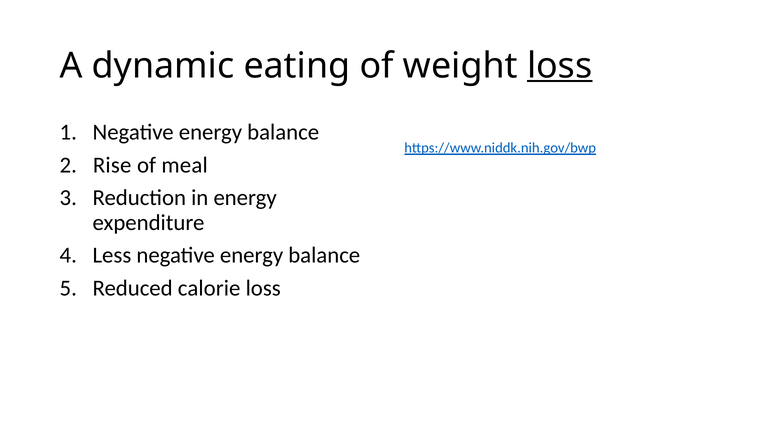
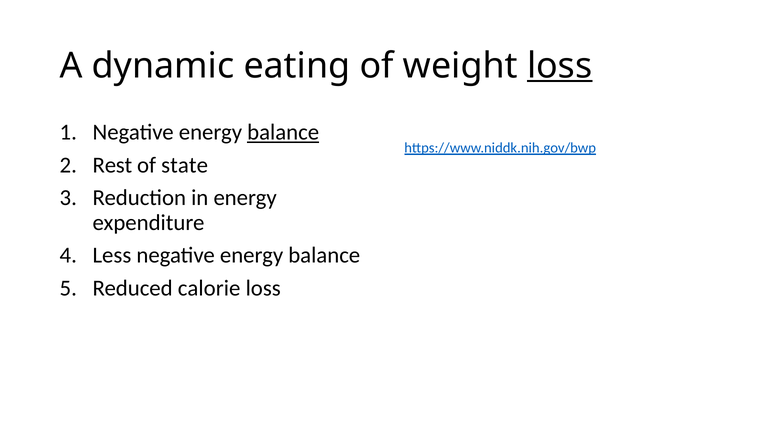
balance at (283, 132) underline: none -> present
Rise: Rise -> Rest
meal: meal -> state
